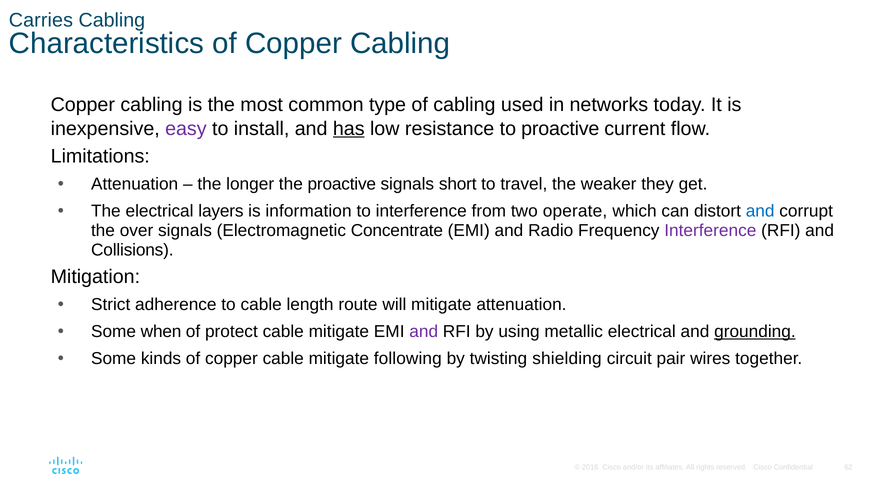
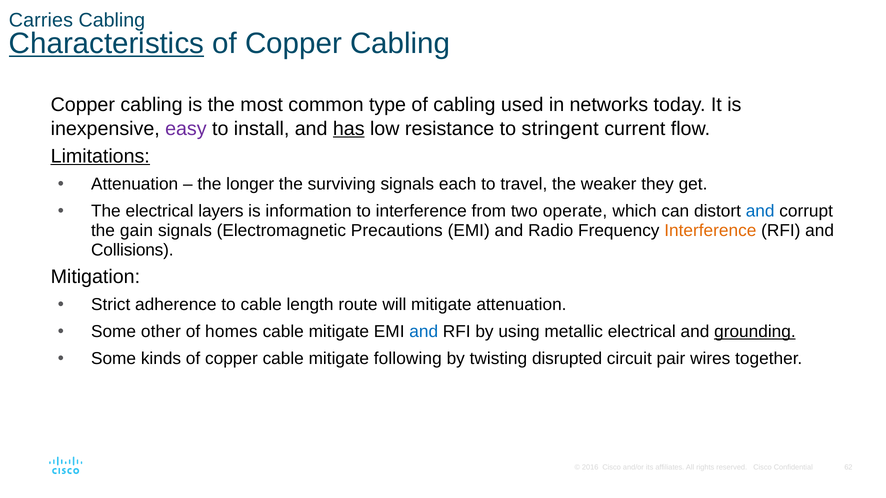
Characteristics underline: none -> present
to proactive: proactive -> stringent
Limitations underline: none -> present
the proactive: proactive -> surviving
short: short -> each
over: over -> gain
Concentrate: Concentrate -> Precautions
Interference at (710, 231) colour: purple -> orange
when: when -> other
protect: protect -> homes
and at (424, 332) colour: purple -> blue
shielding: shielding -> disrupted
